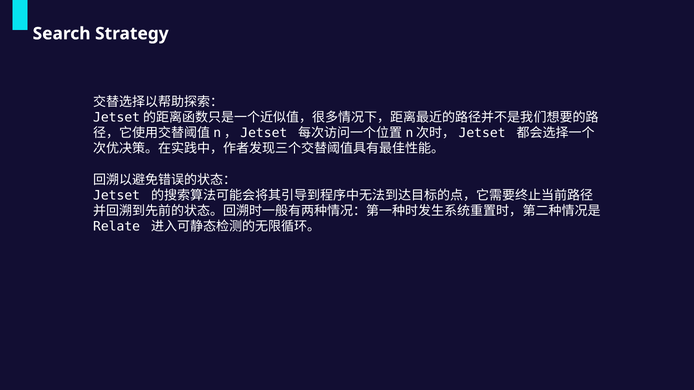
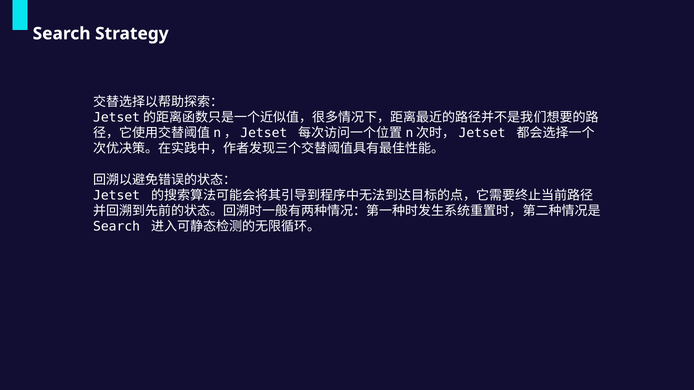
Relate at (117, 227): Relate -> Search
